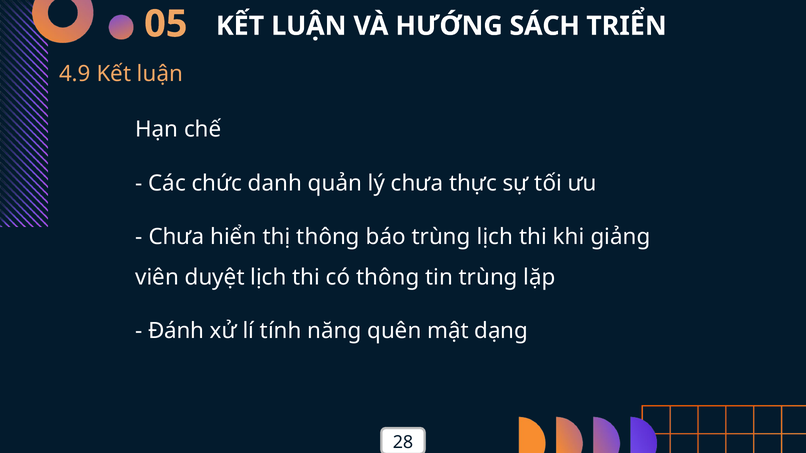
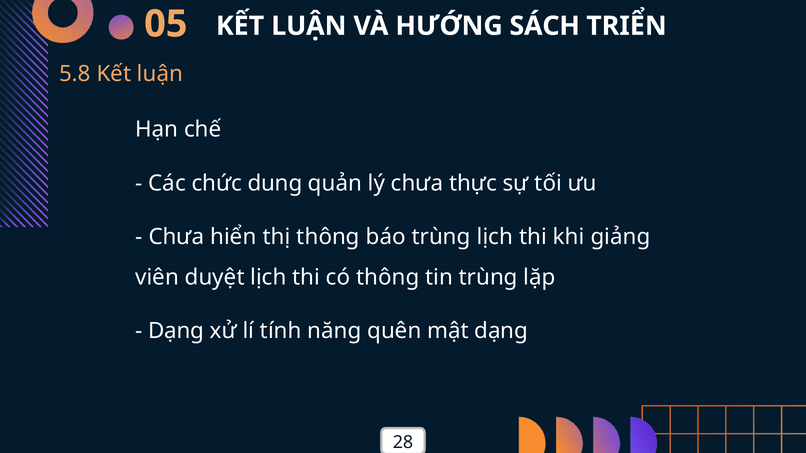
4.9: 4.9 -> 5.8
danh: danh -> dung
Đánh at (176, 331): Đánh -> Dạng
